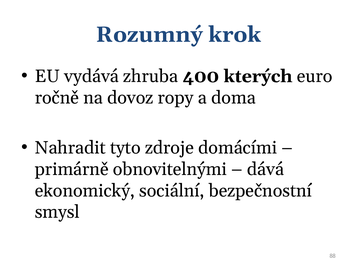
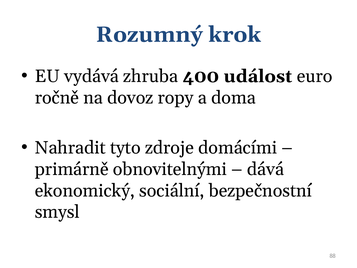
kterých: kterých -> událost
